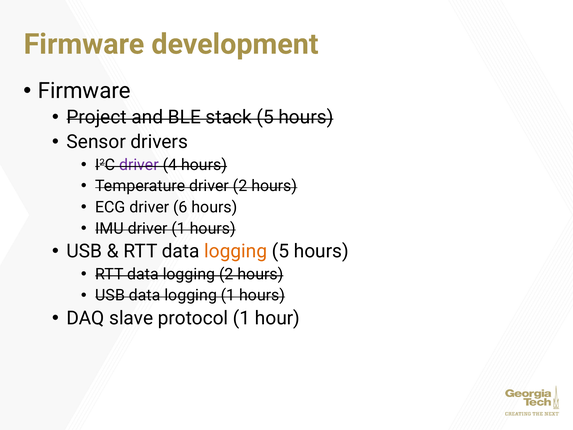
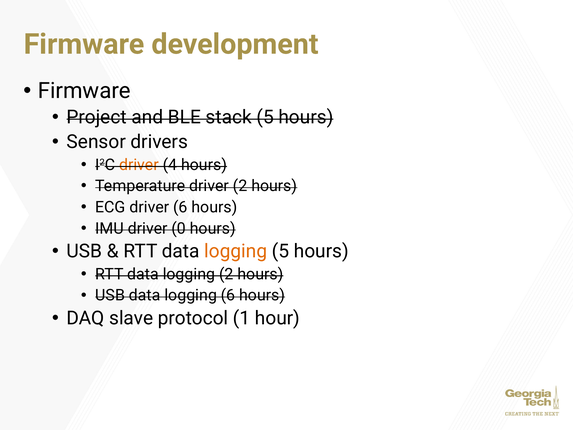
driver at (139, 165) colour: purple -> orange
driver 1: 1 -> 0
logging 1: 1 -> 6
